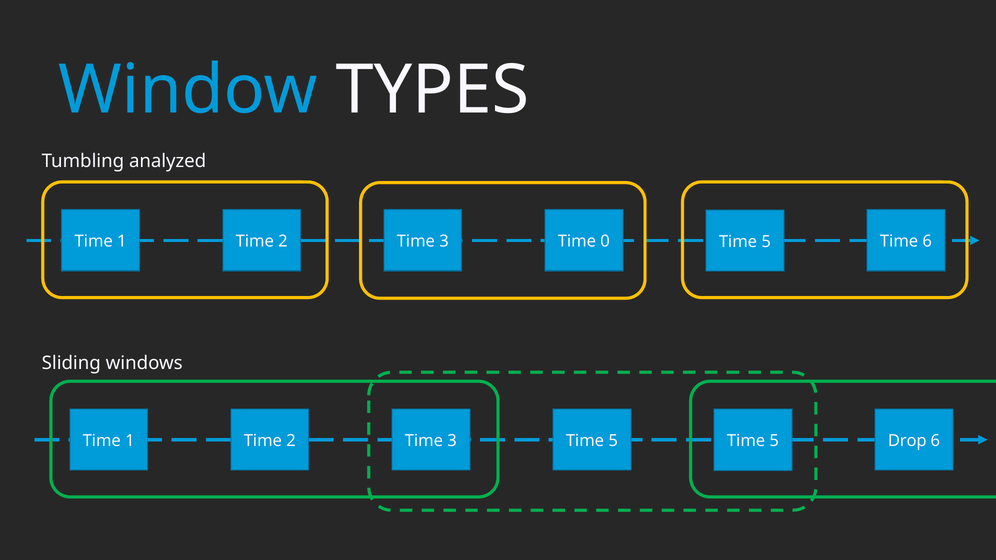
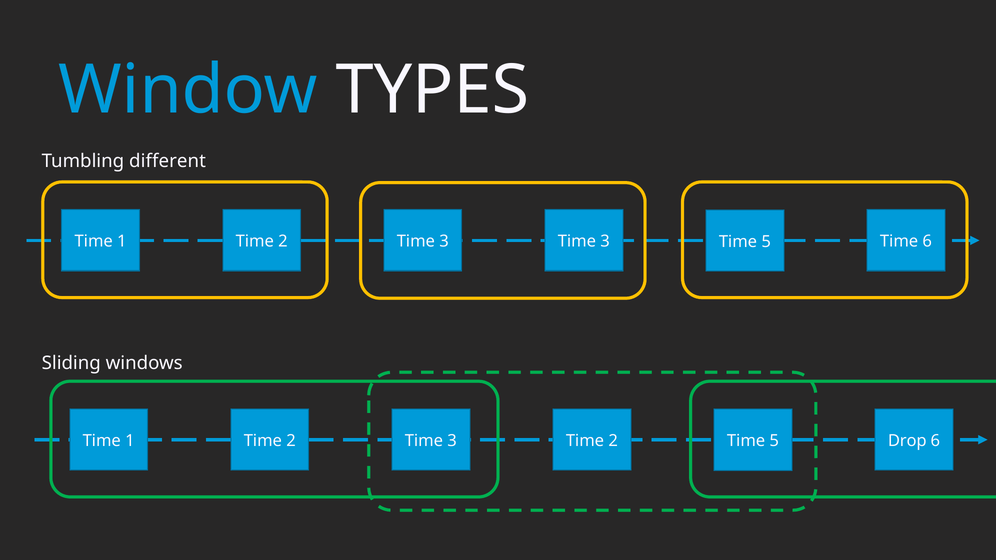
analyzed: analyzed -> different
3 Time 0: 0 -> 3
3 Time 5: 5 -> 2
